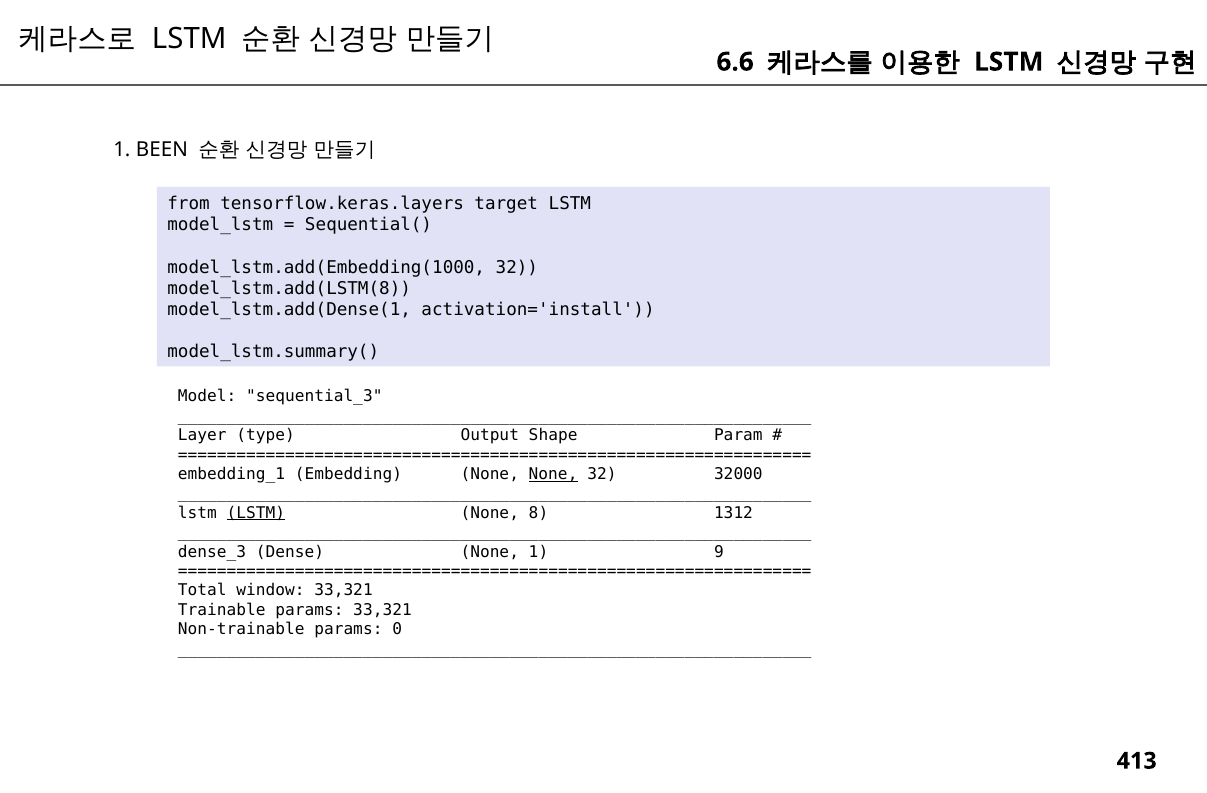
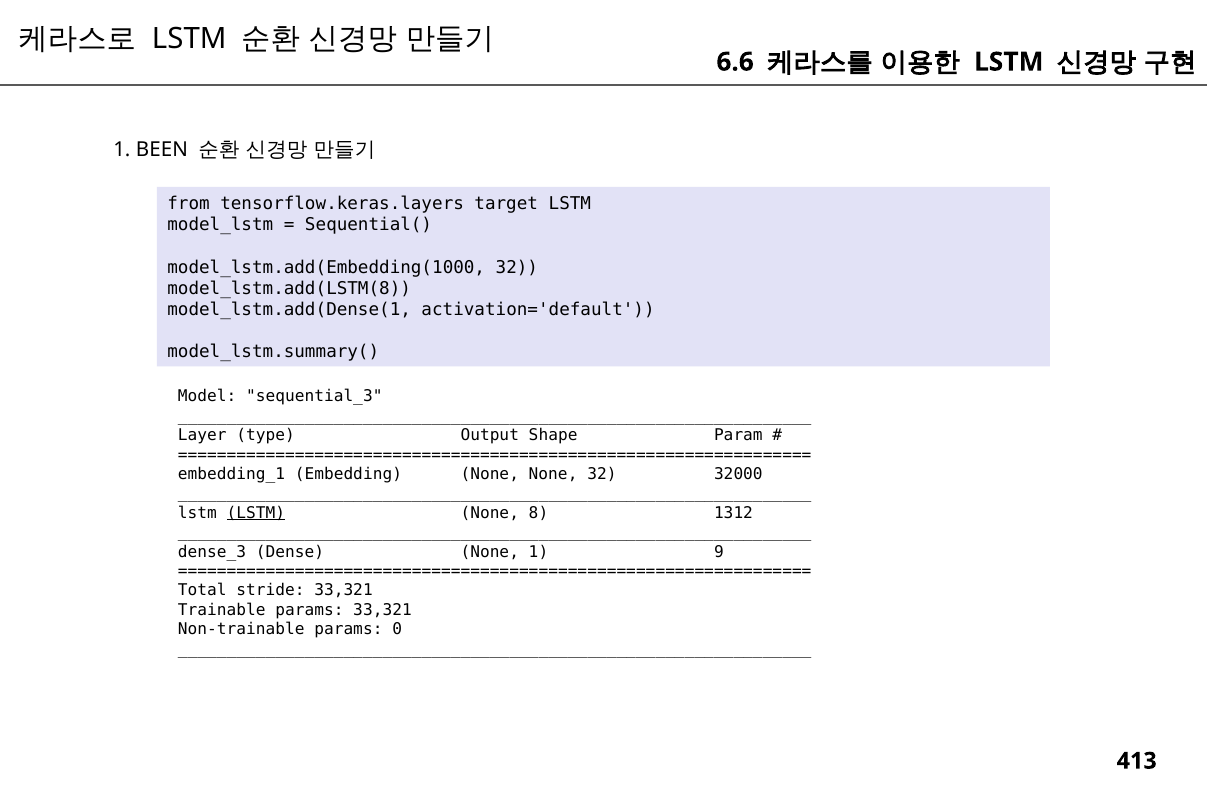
activation='install: activation='install -> activation='default
None at (553, 474) underline: present -> none
window: window -> stride
